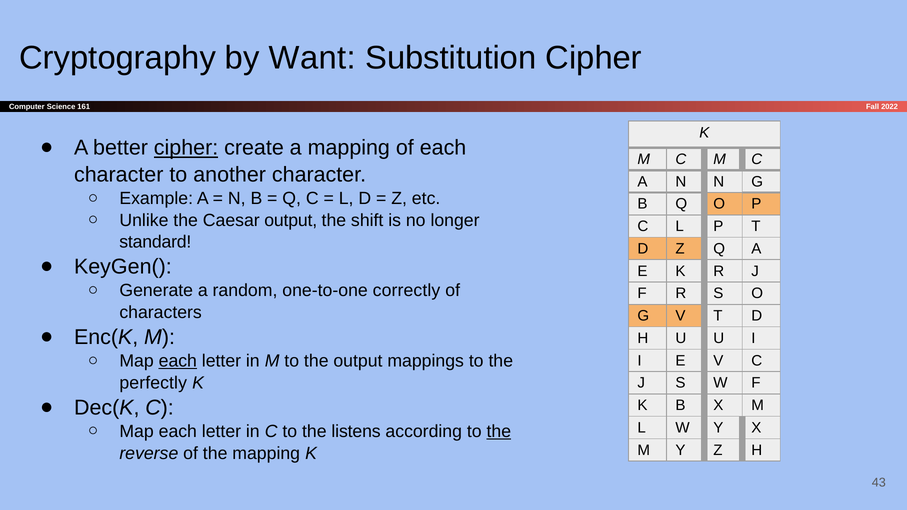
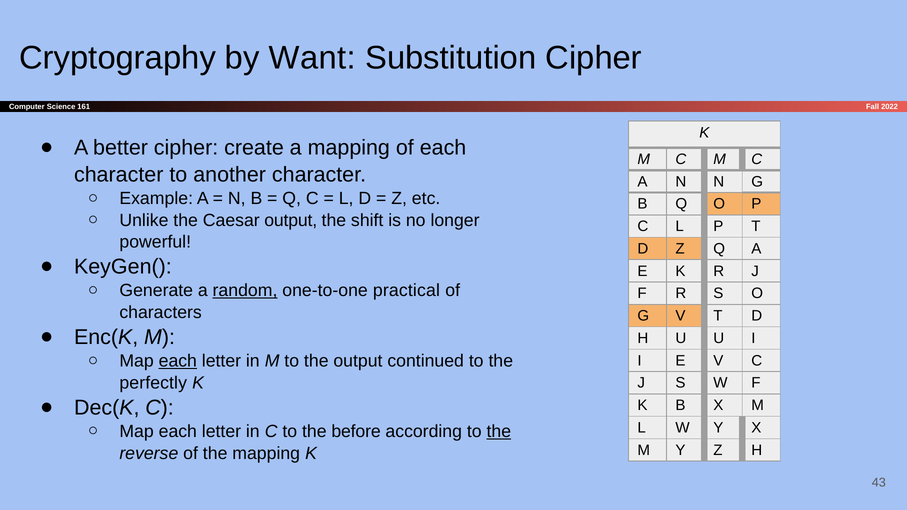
cipher at (186, 148) underline: present -> none
standard: standard -> powerful
random underline: none -> present
correctly: correctly -> practical
mappings: mappings -> continued
listens: listens -> before
